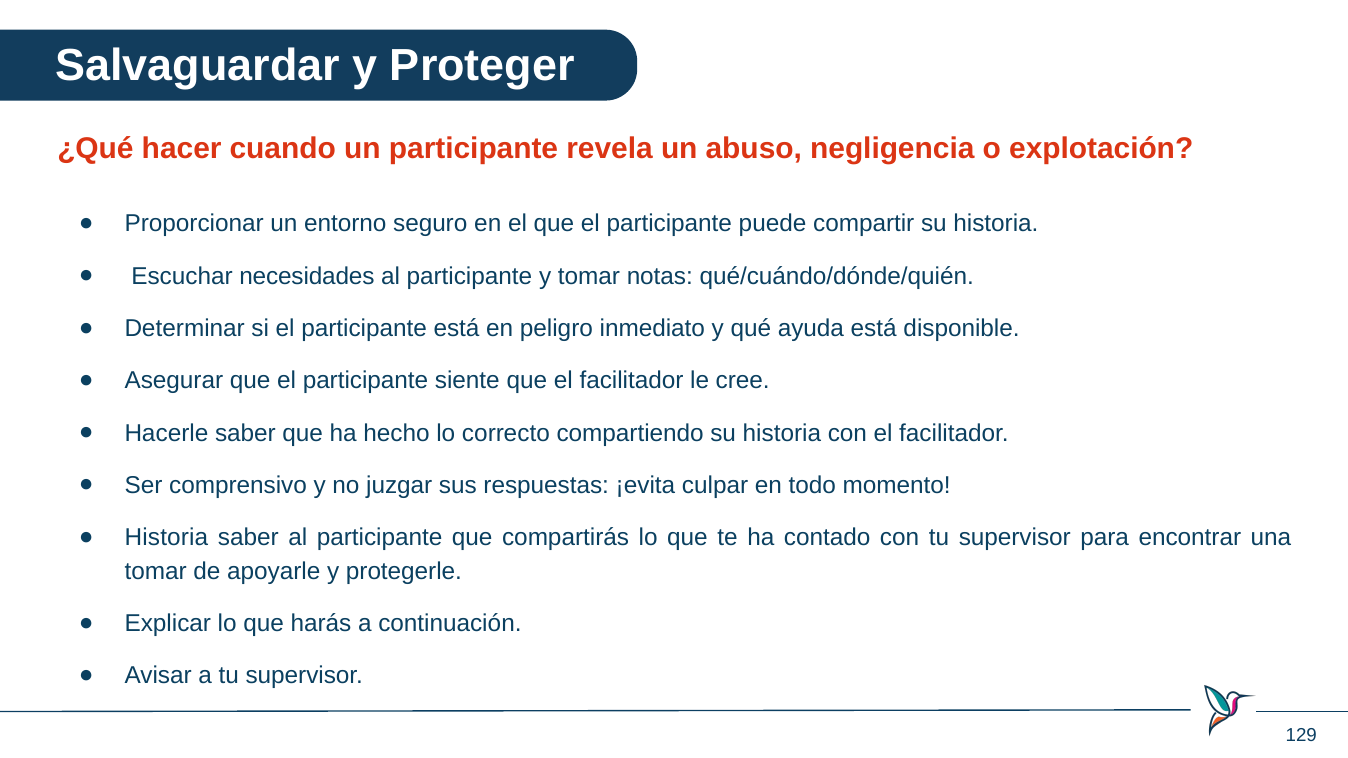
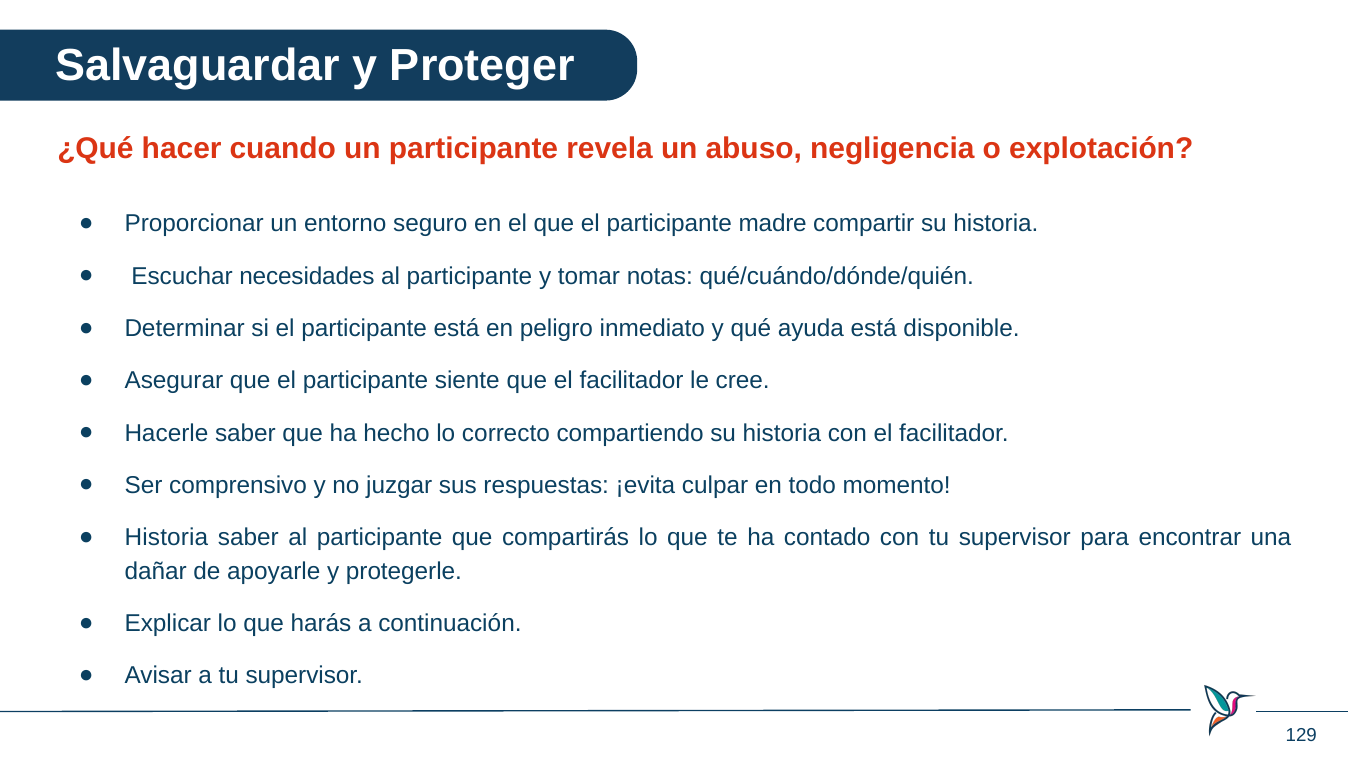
puede: puede -> madre
tomar at (156, 571): tomar -> dañar
